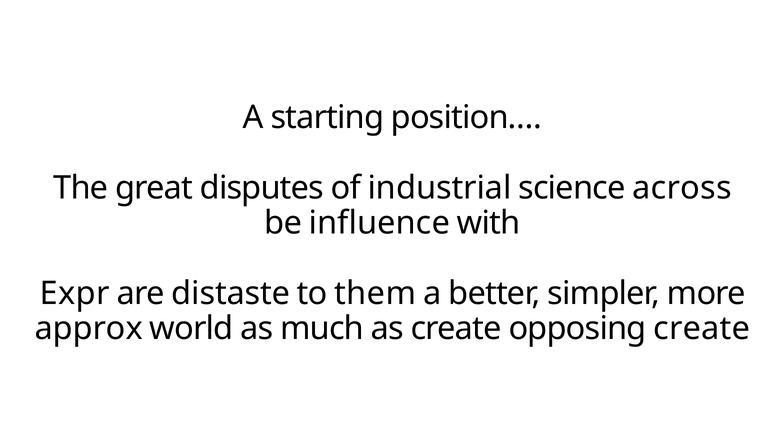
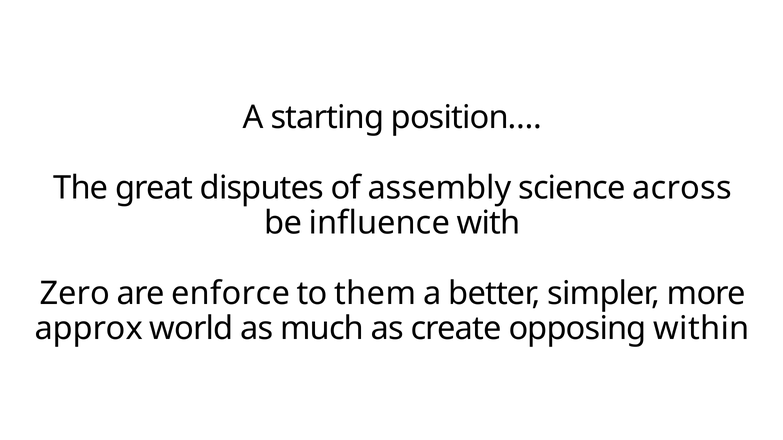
industrial: industrial -> assembly
Expr: Expr -> Zero
distaste: distaste -> enforce
opposing create: create -> within
